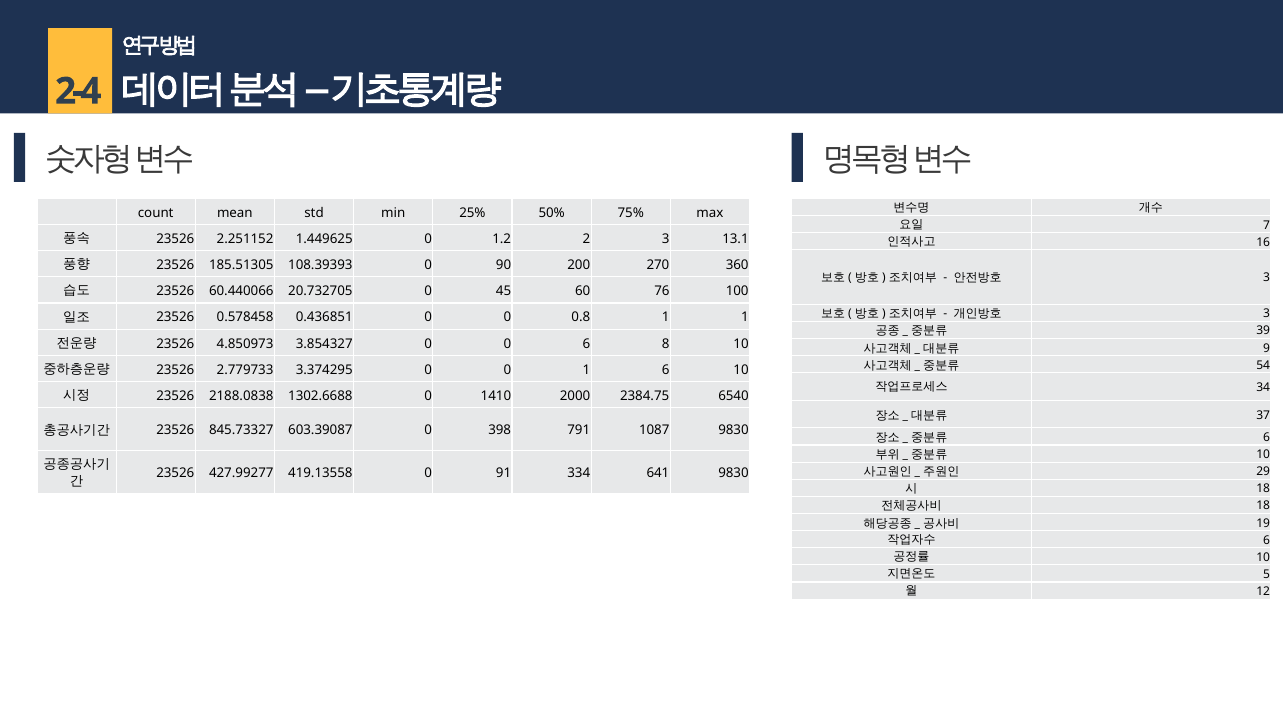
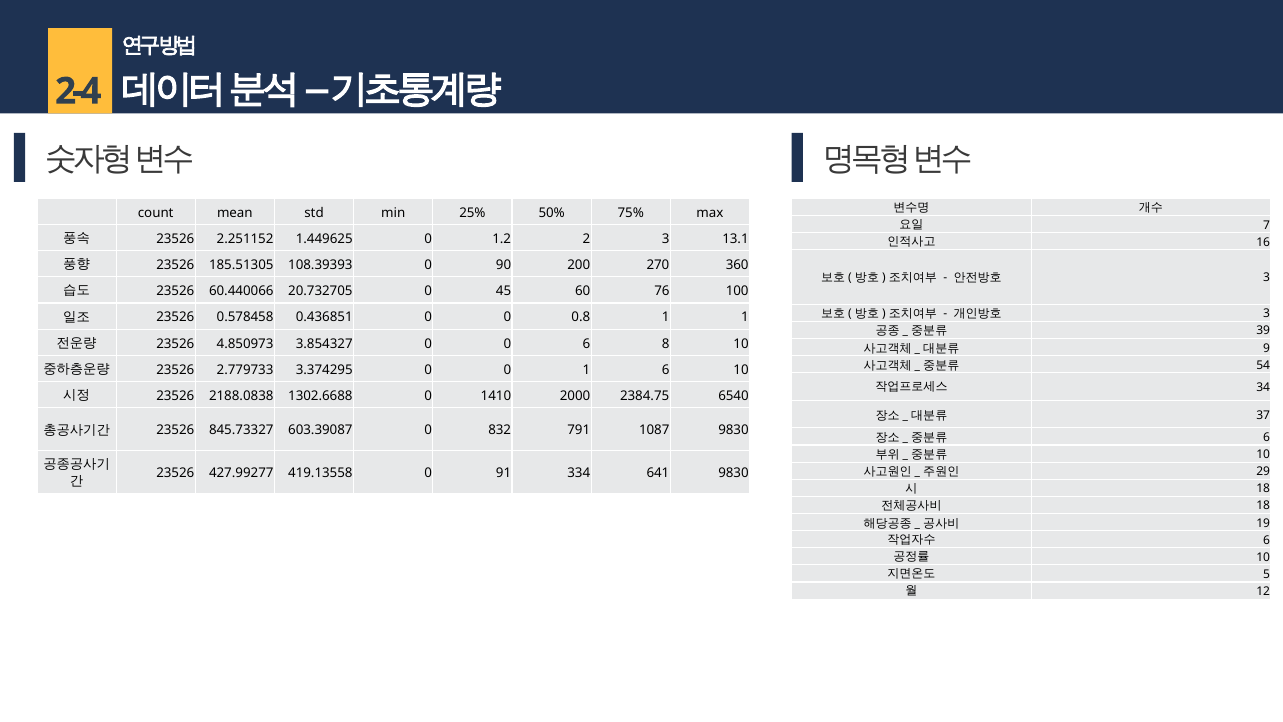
398: 398 -> 832
